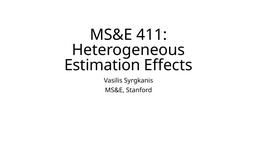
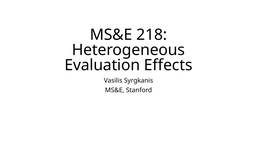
411: 411 -> 218
Estimation: Estimation -> Evaluation
